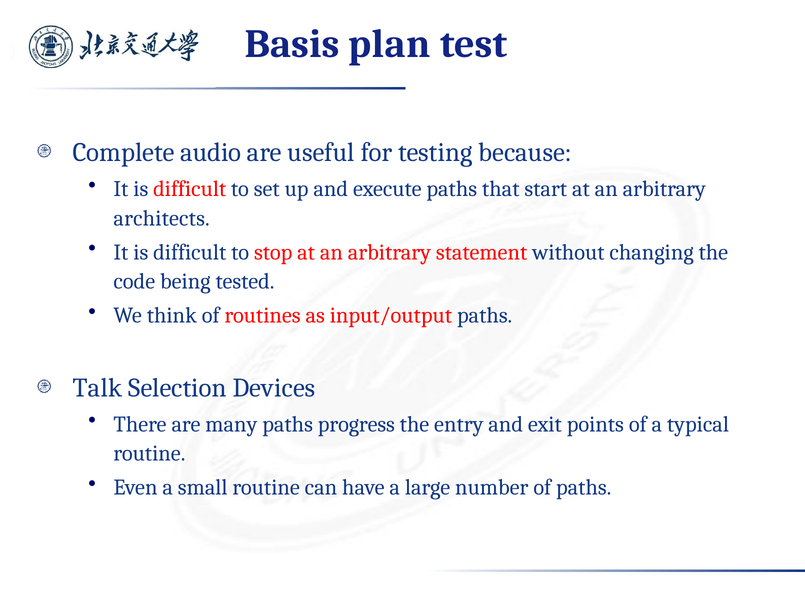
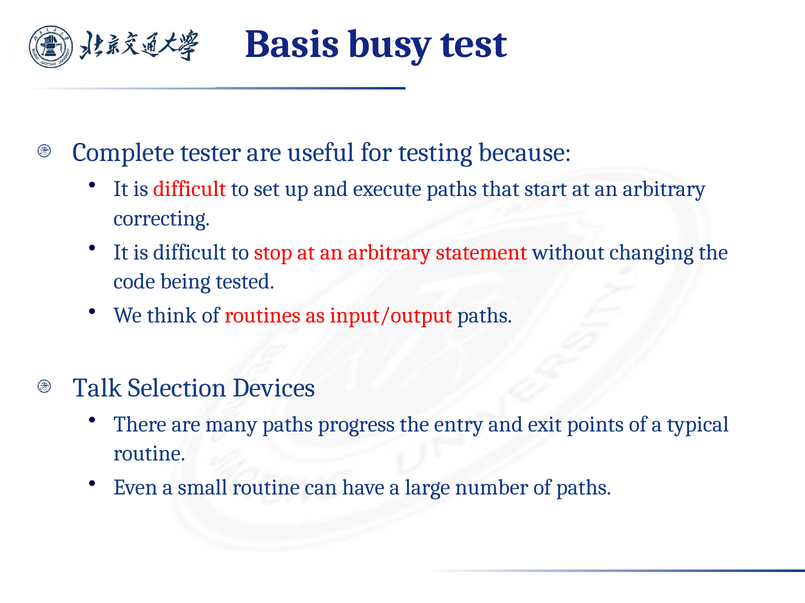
plan: plan -> busy
audio: audio -> tester
architects: architects -> correcting
